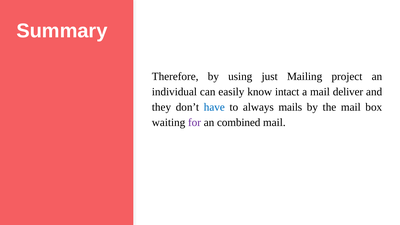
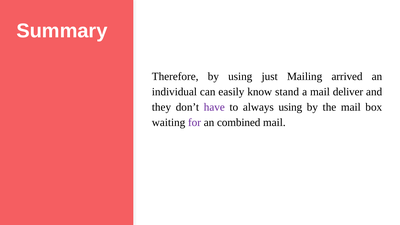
project: project -> arrived
intact: intact -> stand
have colour: blue -> purple
always mails: mails -> using
